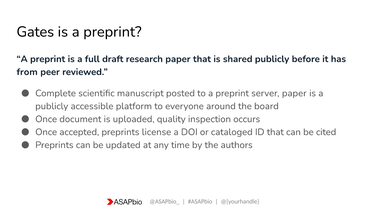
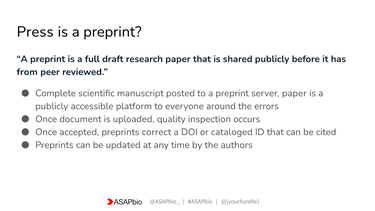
Gates: Gates -> Press
board: board -> errors
license: license -> correct
